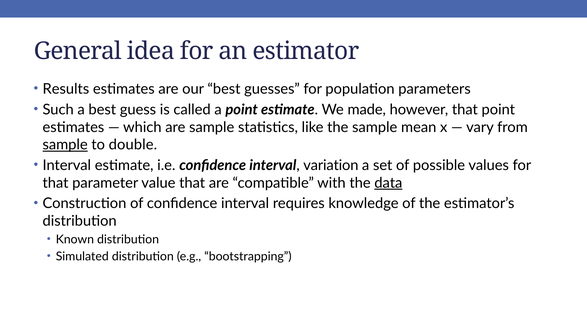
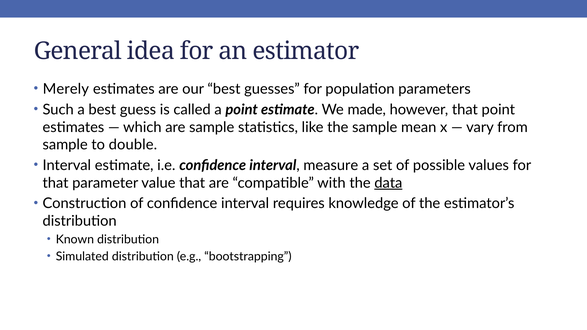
Results: Results -> Merely
sample at (65, 145) underline: present -> none
variation: variation -> measure
